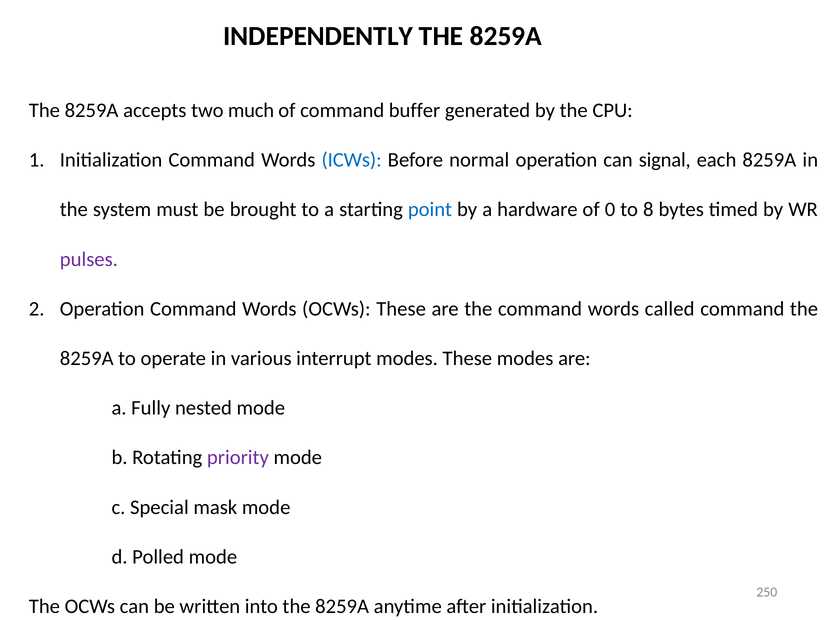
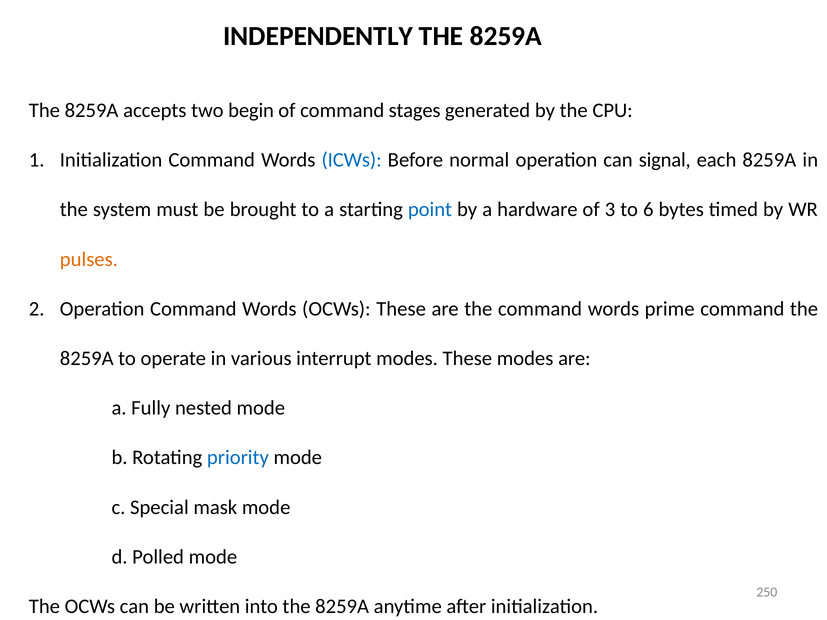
much: much -> begin
buffer: buffer -> stages
0: 0 -> 3
8: 8 -> 6
pulses colour: purple -> orange
called: called -> prime
priority colour: purple -> blue
